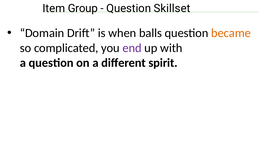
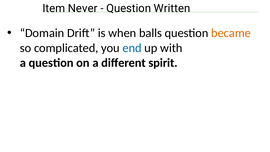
Group: Group -> Never
Skillset: Skillset -> Written
end colour: purple -> blue
